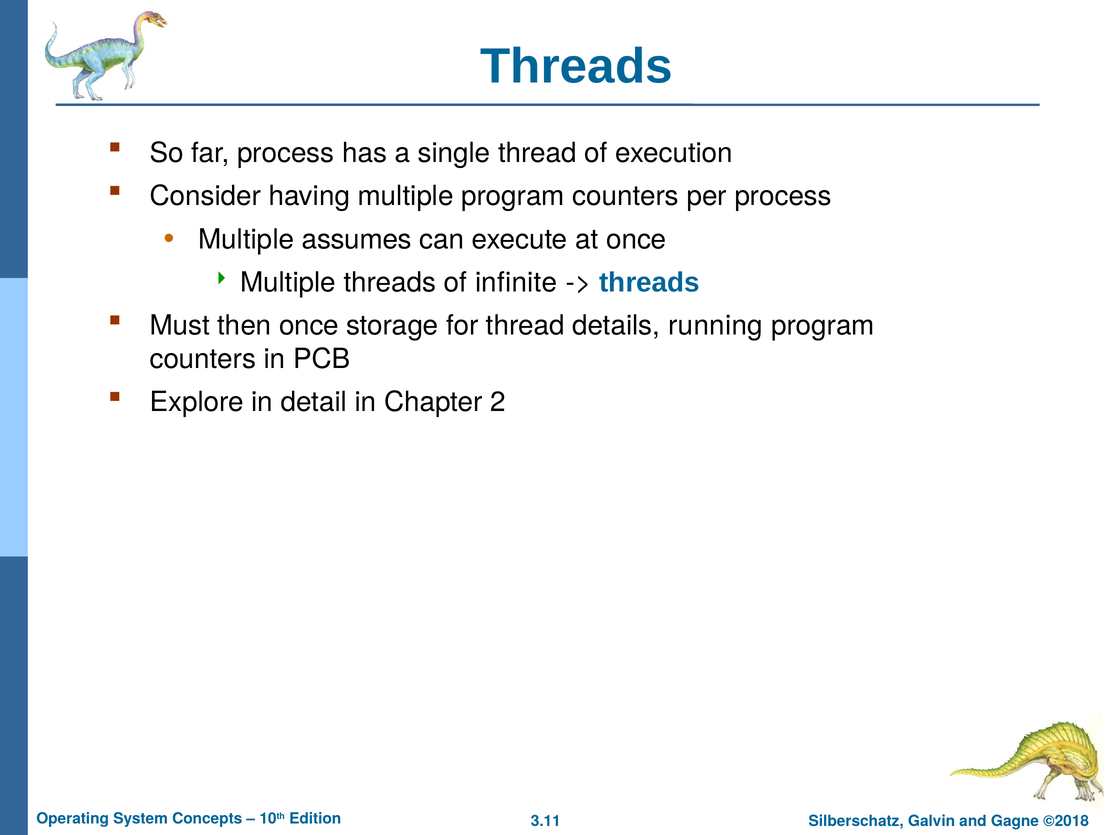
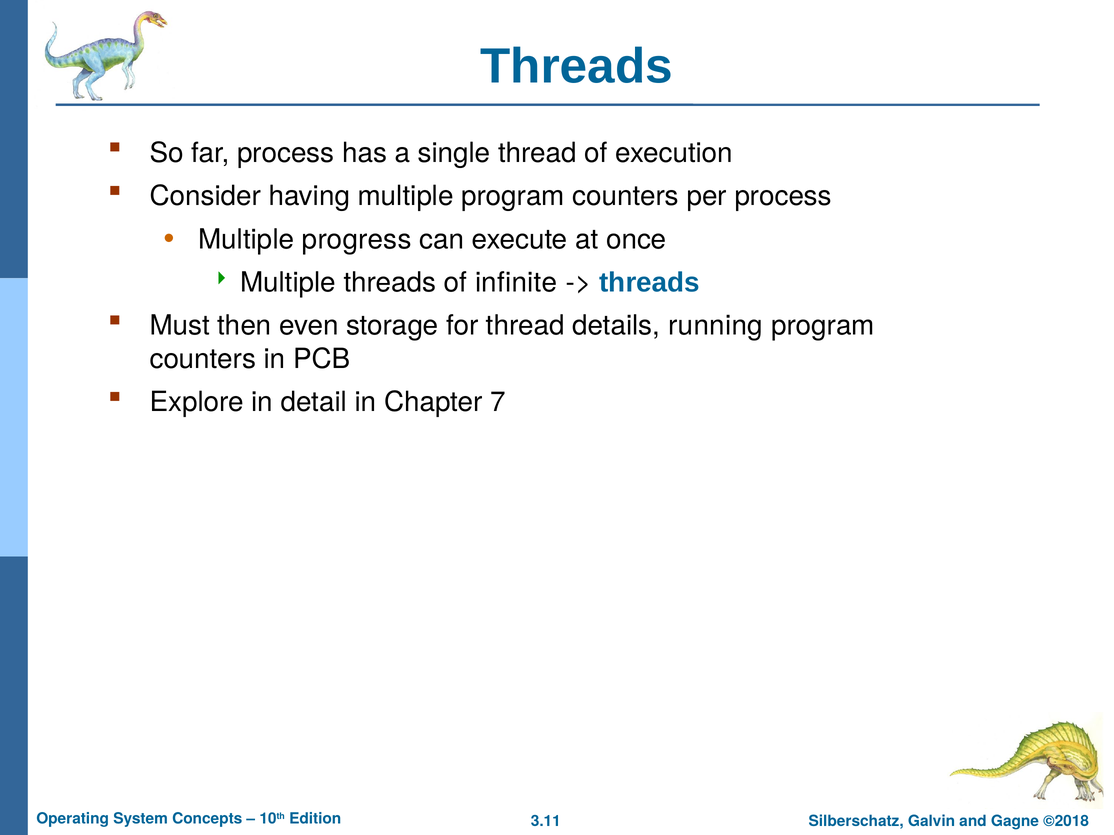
assumes: assumes -> progress
then once: once -> even
2: 2 -> 7
